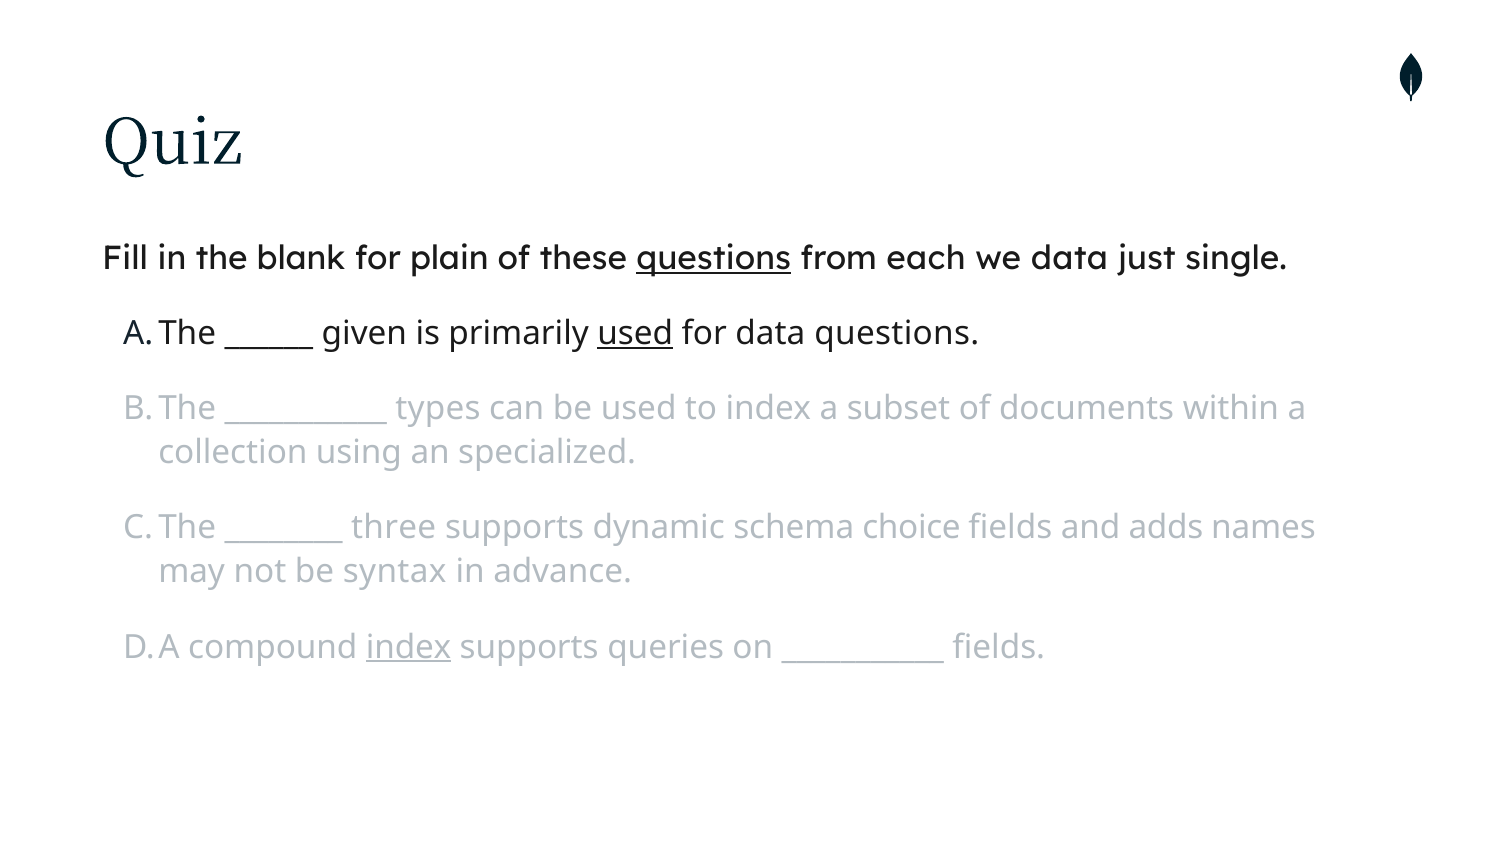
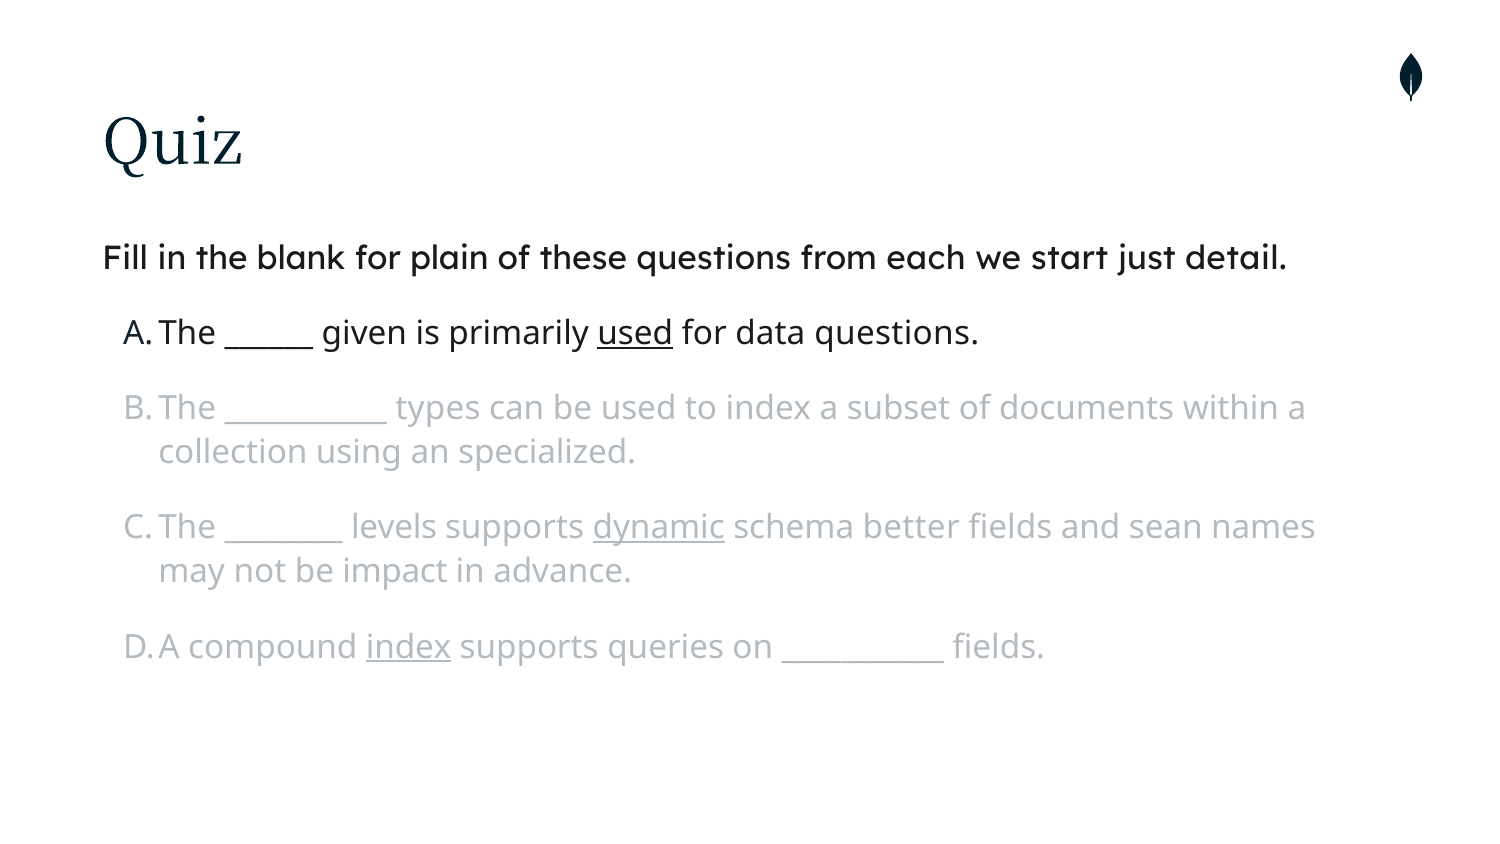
questions at (714, 258) underline: present -> none
we data: data -> start
single: single -> detail
three: three -> levels
dynamic underline: none -> present
choice: choice -> better
adds: adds -> sean
syntax: syntax -> impact
